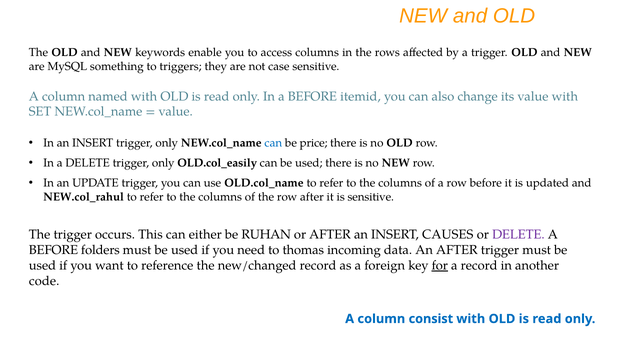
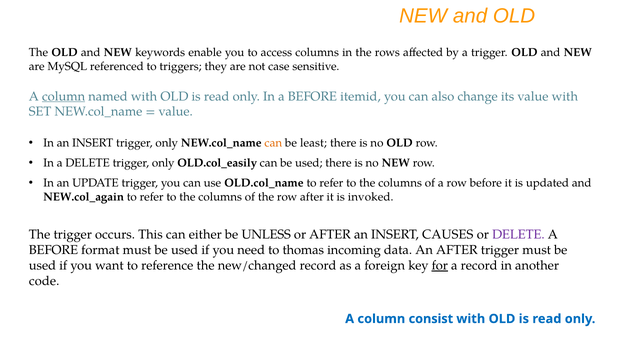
something: something -> referenced
column at (64, 96) underline: none -> present
can at (273, 143) colour: blue -> orange
price: price -> least
NEW.col_rahul: NEW.col_rahul -> NEW.col_again
is sensitive: sensitive -> invoked
RUHAN: RUHAN -> UNLESS
folders: folders -> format
